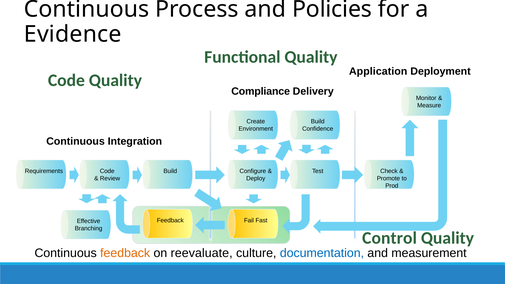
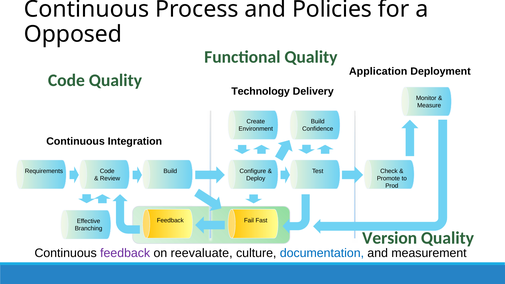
Evidence: Evidence -> Opposed
Compliance: Compliance -> Technology
Control: Control -> Version
feedback at (125, 253) colour: orange -> purple
